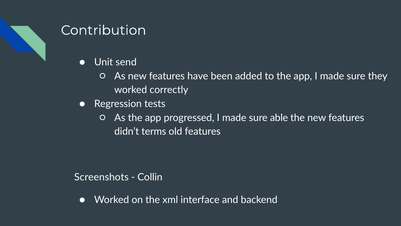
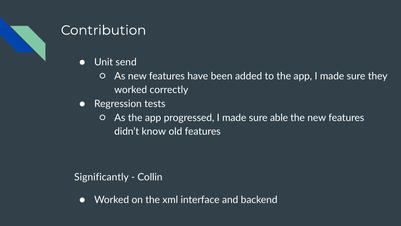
terms: terms -> know
Screenshots: Screenshots -> Significantly
